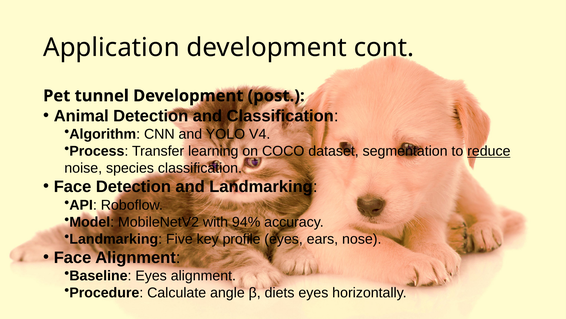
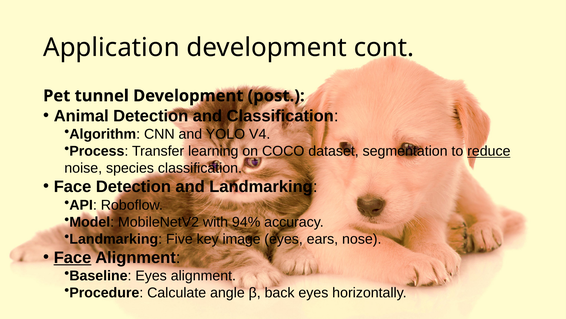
profile: profile -> image
Face at (73, 257) underline: none -> present
diets: diets -> back
